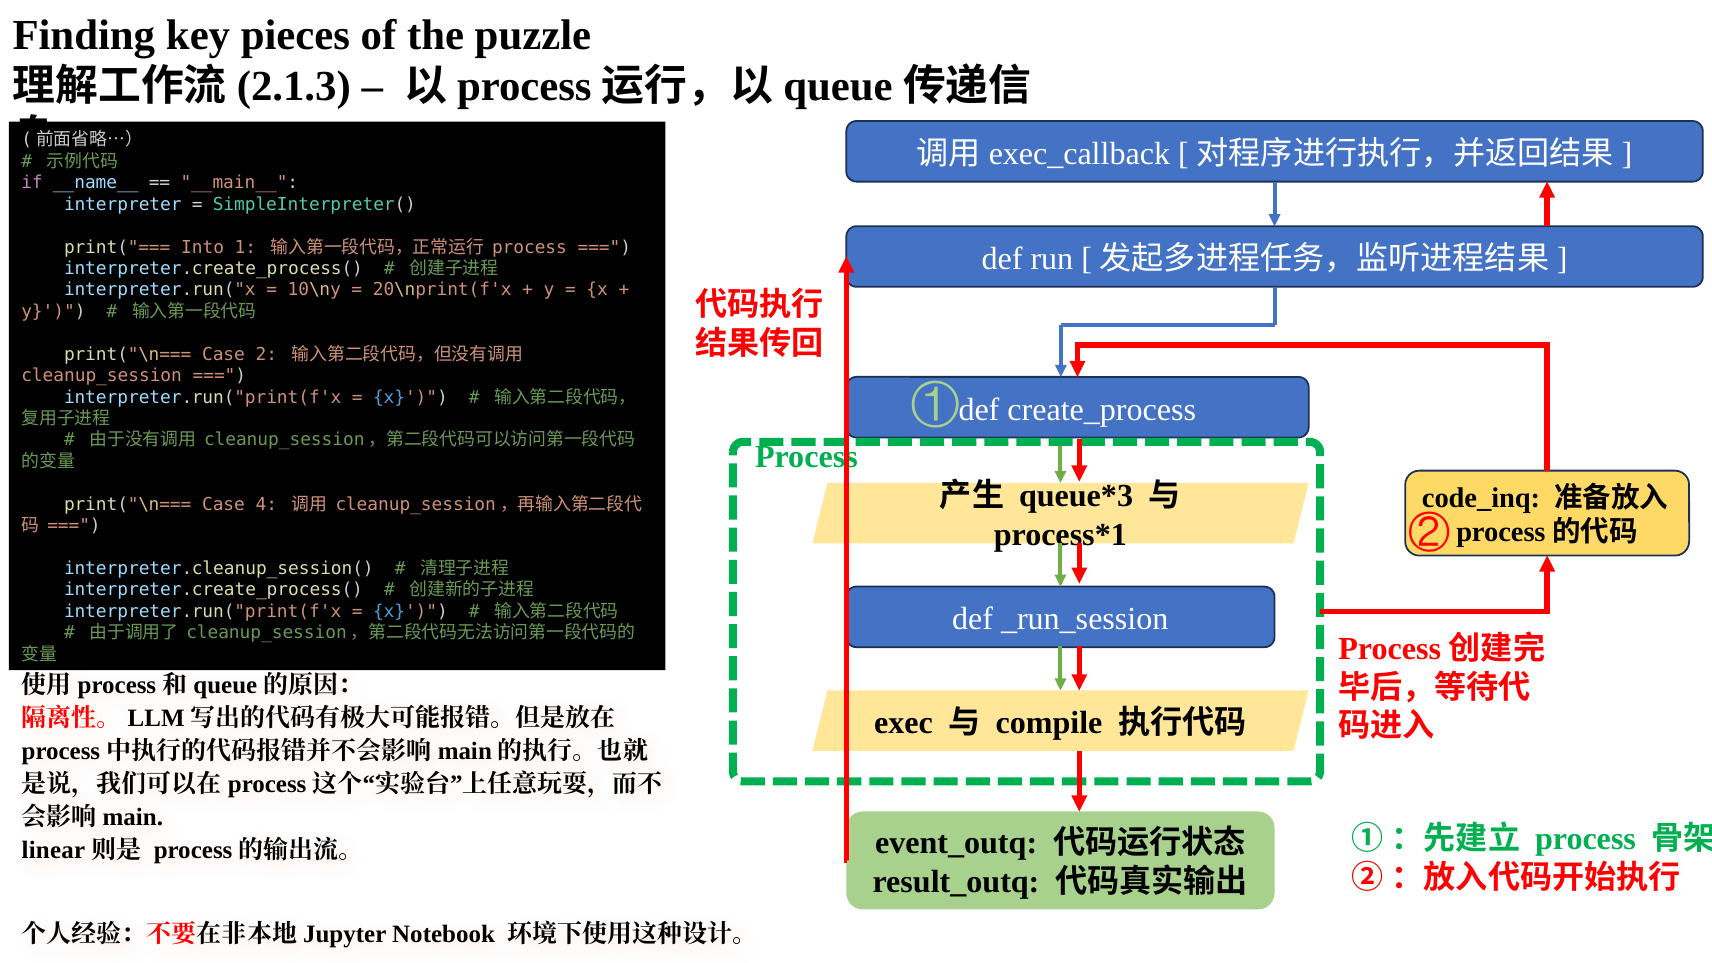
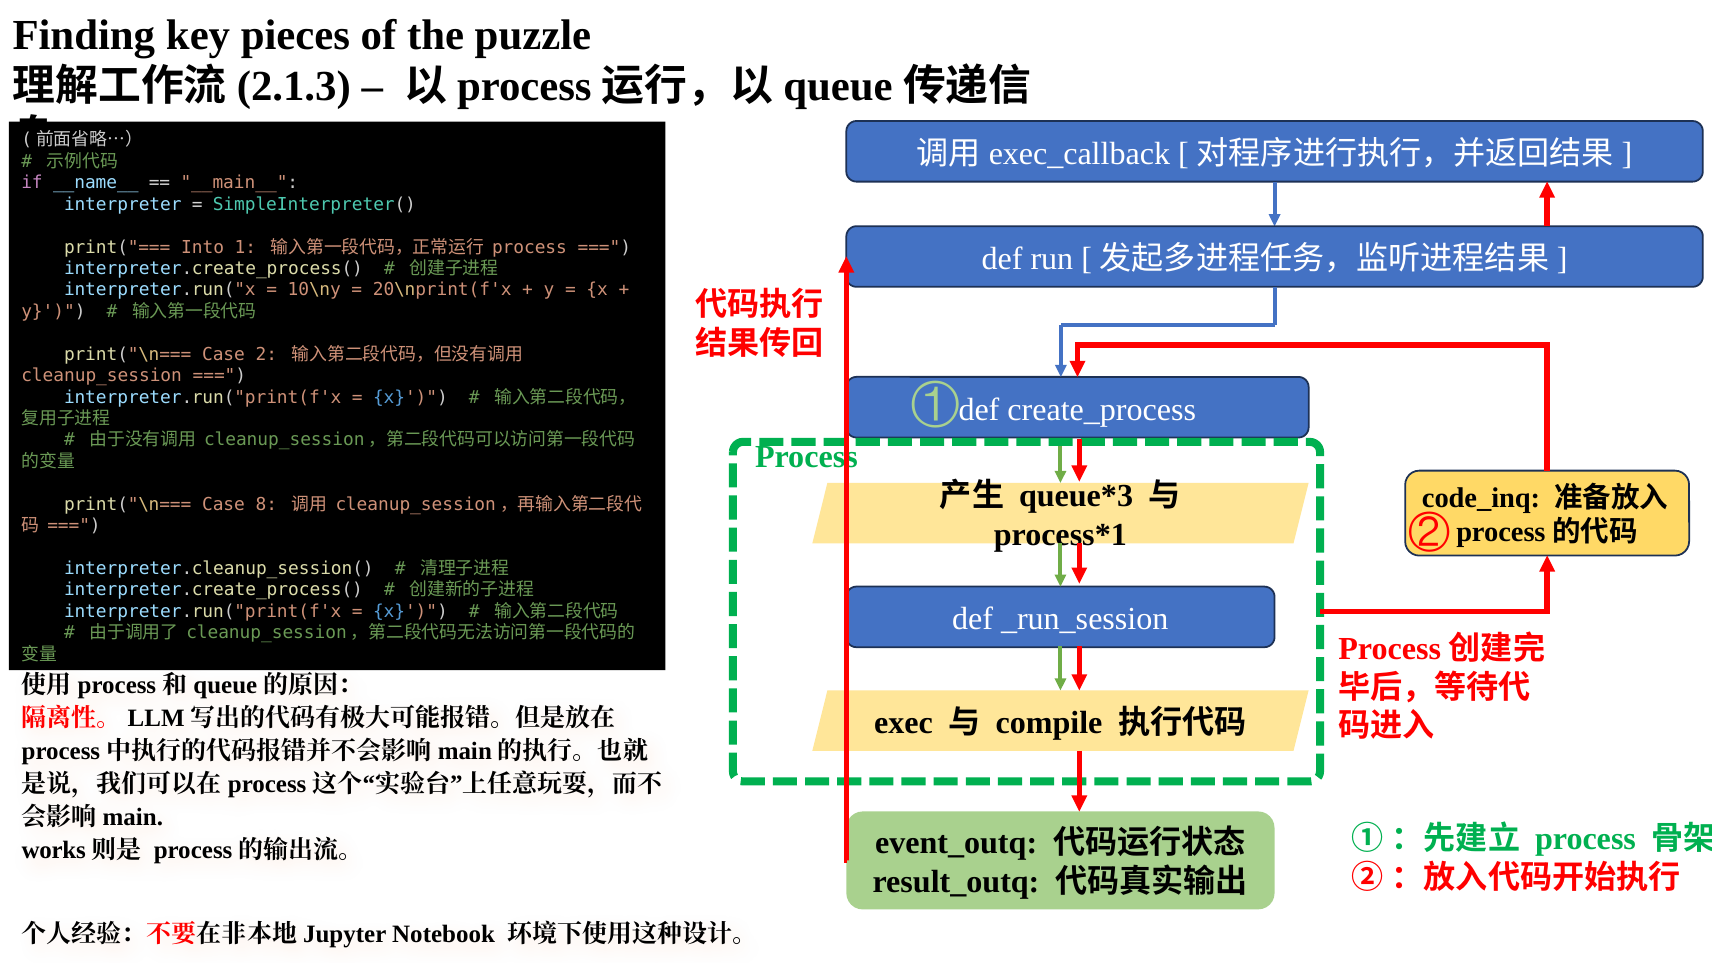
4: 4 -> 8
linear: linear -> works
